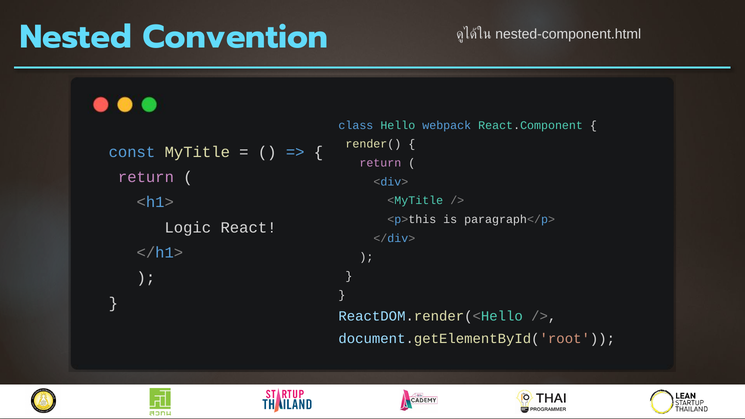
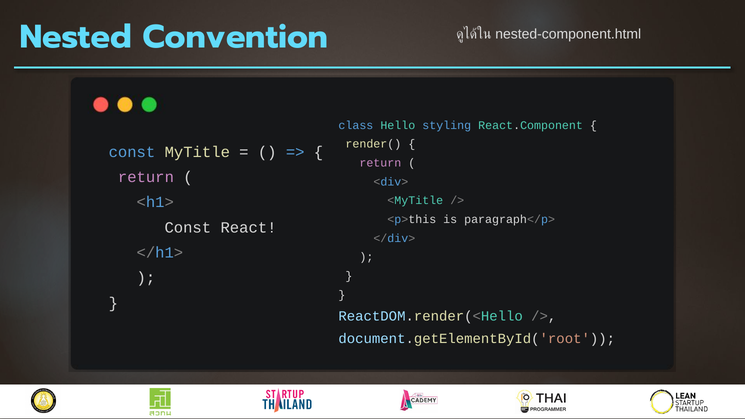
webpack: webpack -> styling
Logic at (188, 228): Logic -> Const
